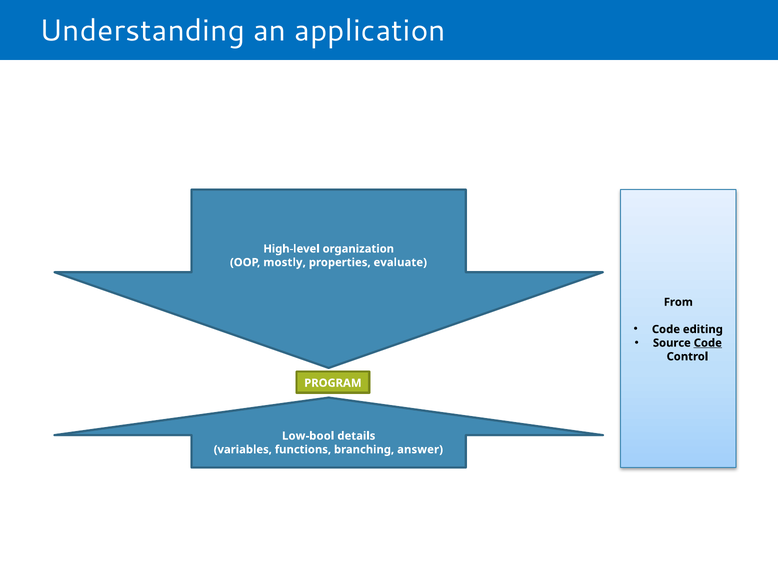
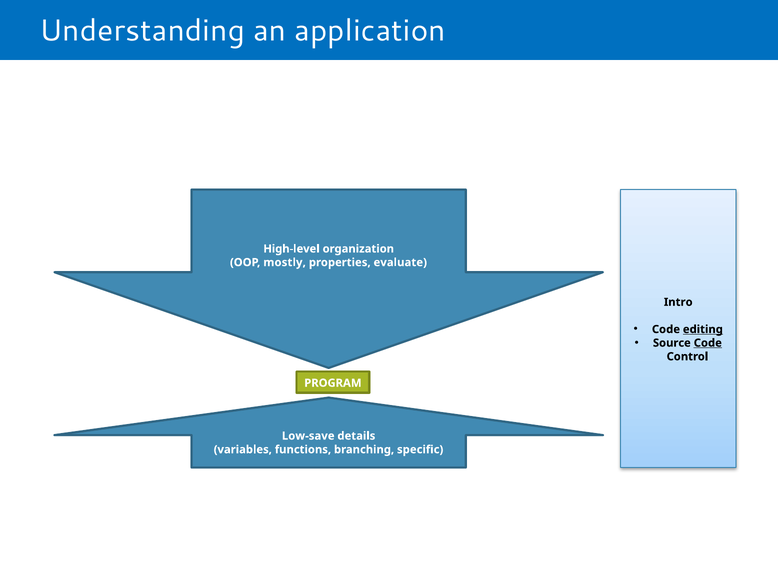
From: From -> Intro
editing underline: none -> present
Low-bool: Low-bool -> Low-save
answer: answer -> specific
